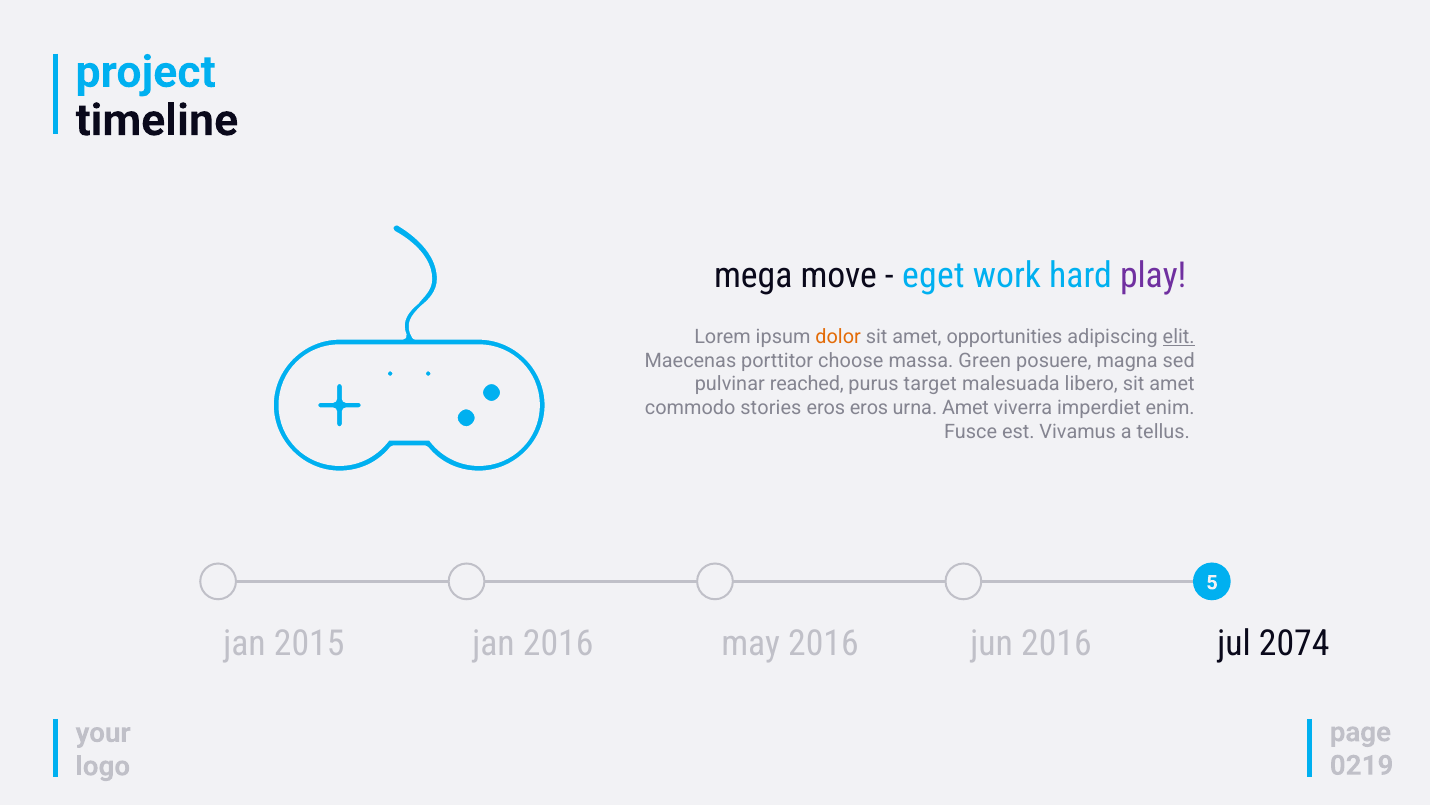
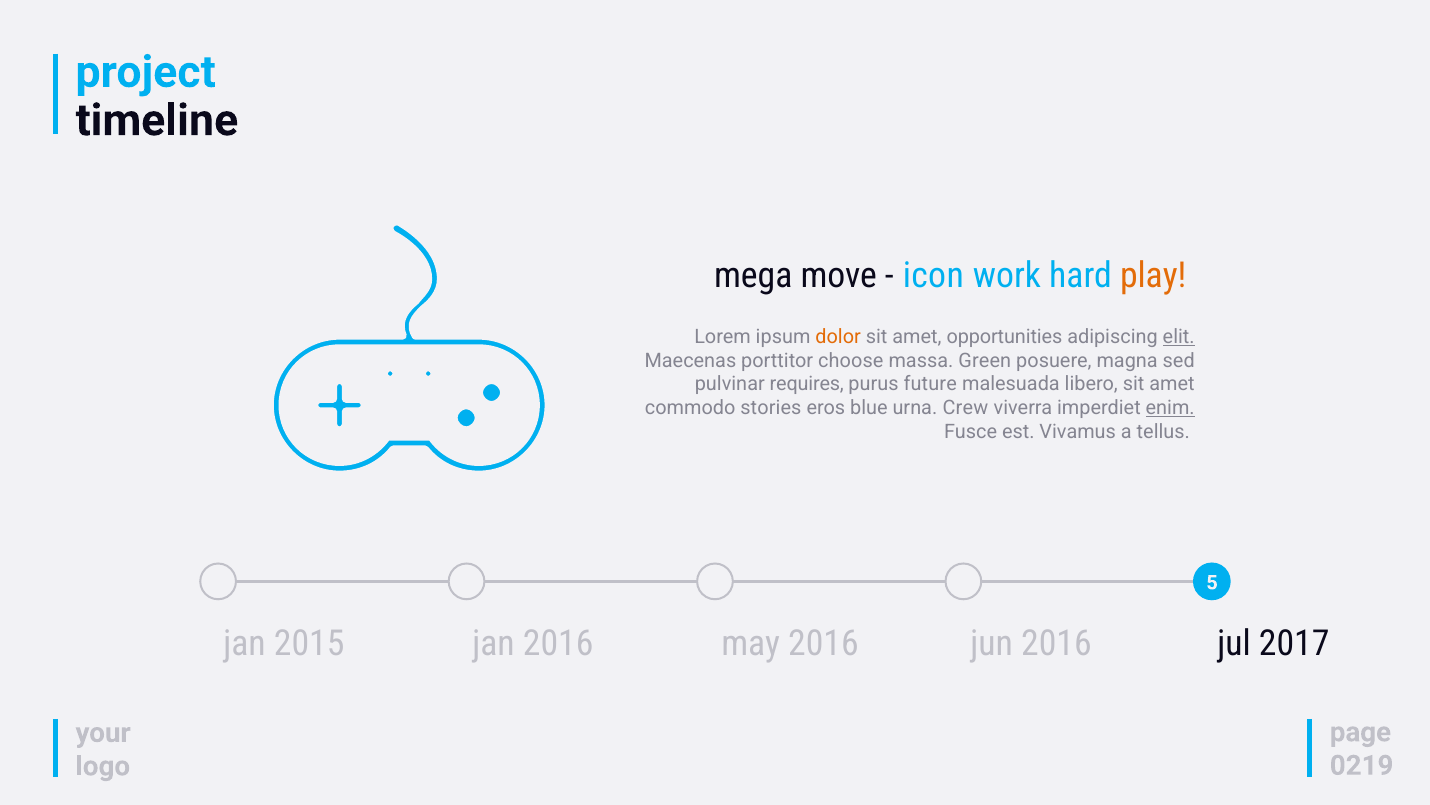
eget: eget -> icon
play colour: purple -> orange
reached: reached -> requires
target: target -> future
eros eros: eros -> blue
urna Amet: Amet -> Crew
enim underline: none -> present
2074: 2074 -> 2017
